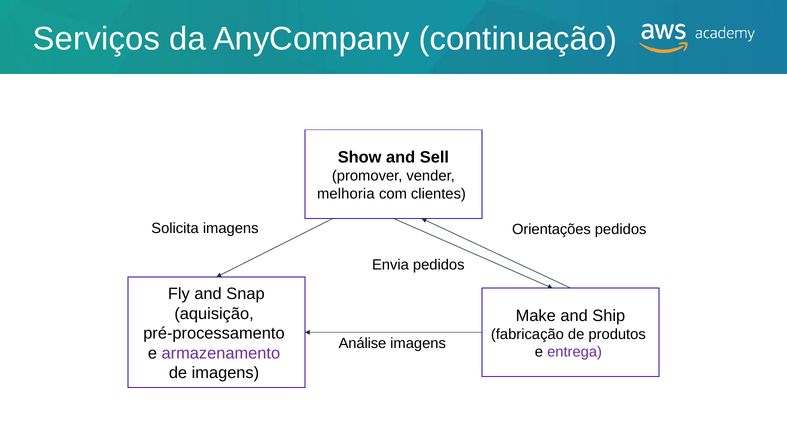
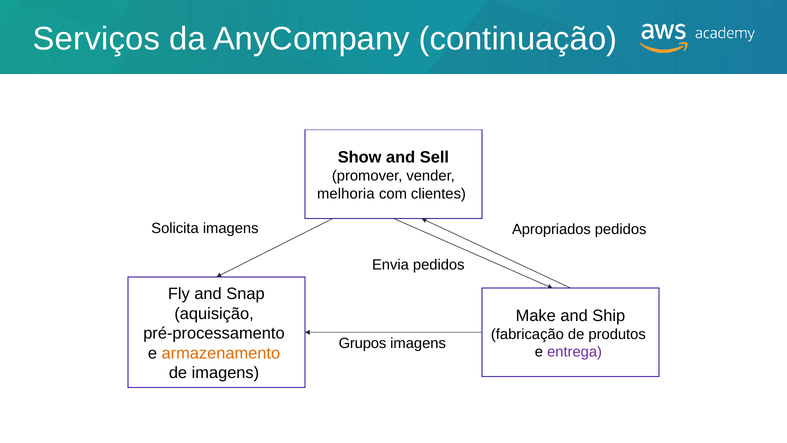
Orientações: Orientações -> Apropriados
Análise: Análise -> Grupos
armazenamento colour: purple -> orange
